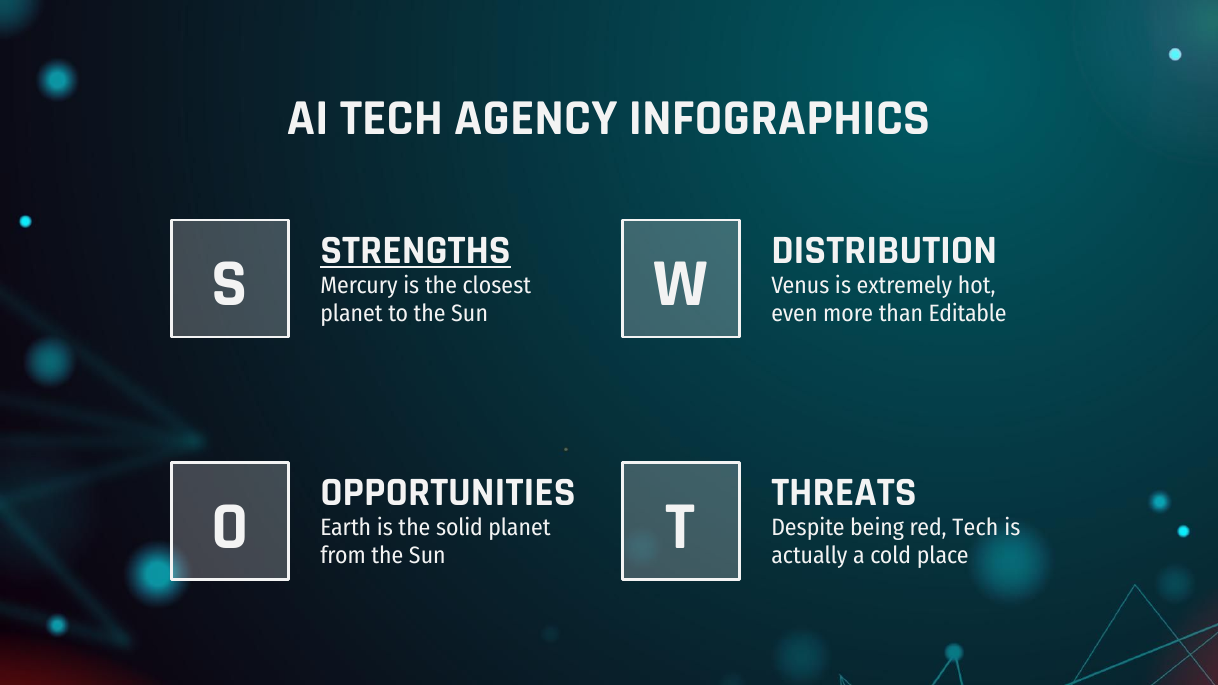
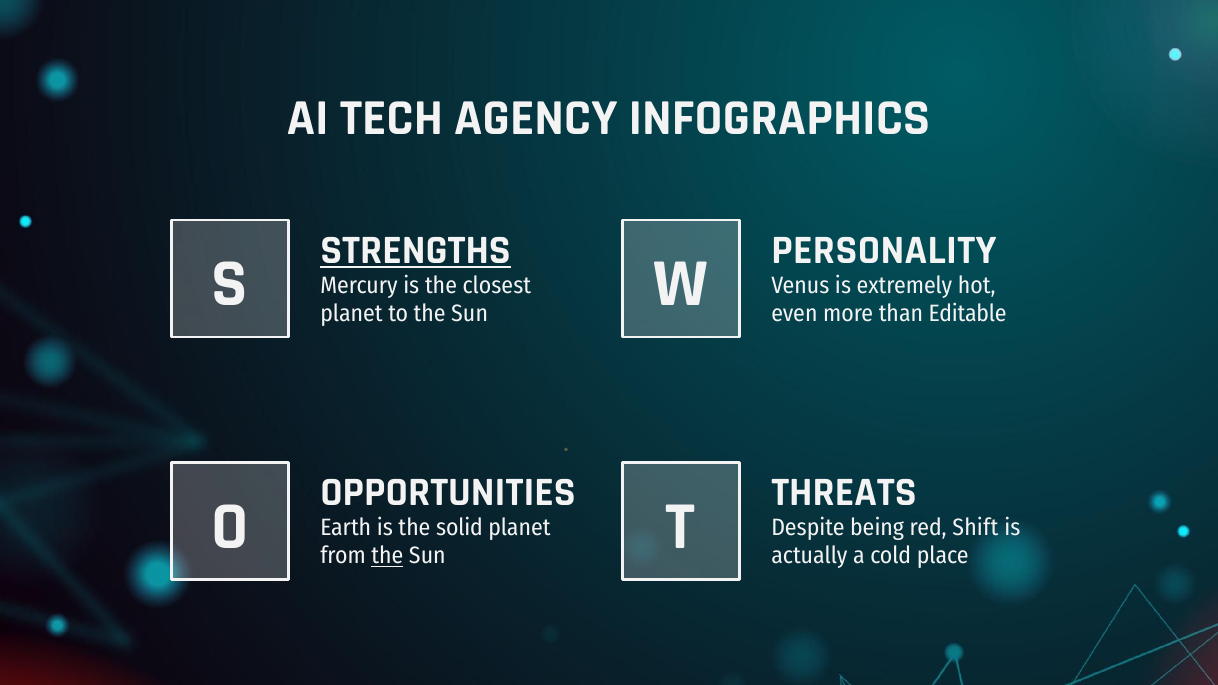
DISTRIBUTION: DISTRIBUTION -> PERSONALITY
red Tech: Tech -> Shift
the at (387, 556) underline: none -> present
